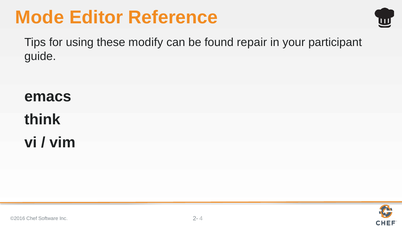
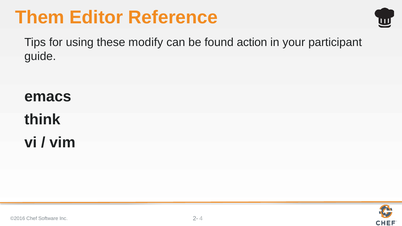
Mode: Mode -> Them
repair: repair -> action
